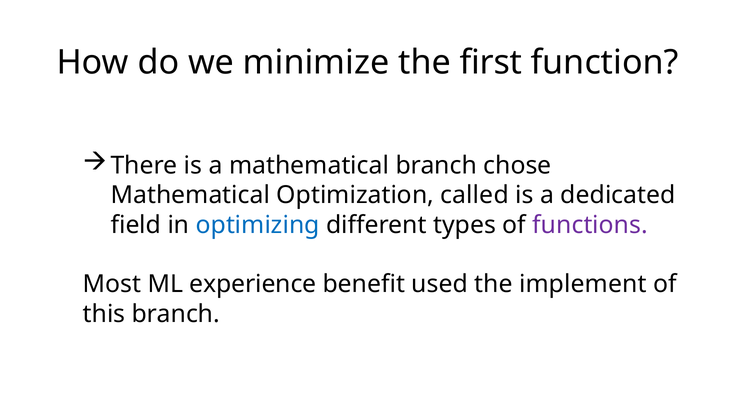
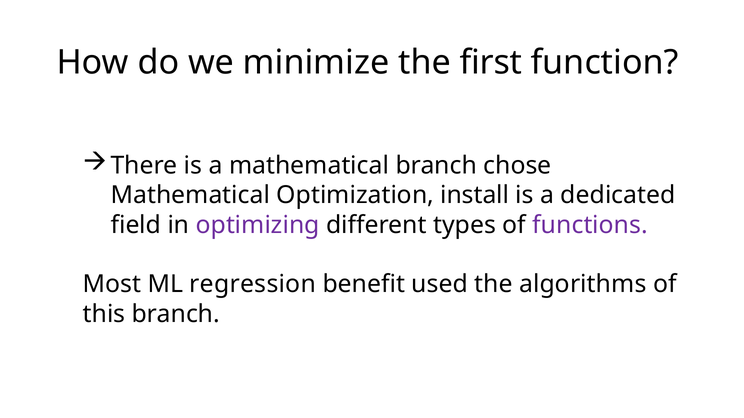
called: called -> install
optimizing colour: blue -> purple
experience: experience -> regression
implement: implement -> algorithms
